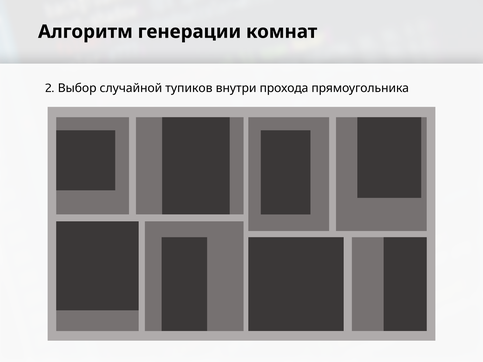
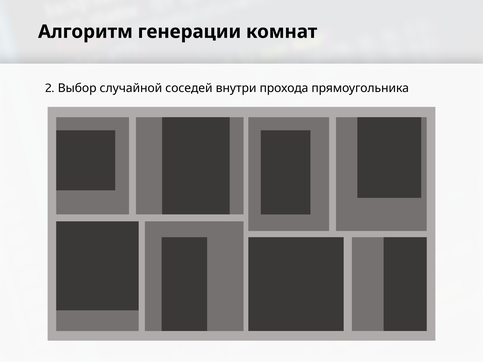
тупиков: тупиков -> соседей
